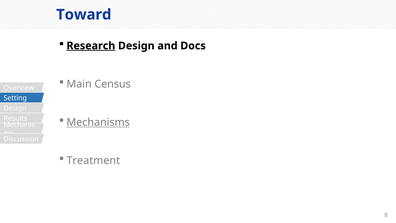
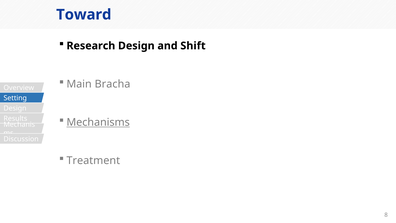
Research underline: present -> none
Docs: Docs -> Shift
Census: Census -> Bracha
